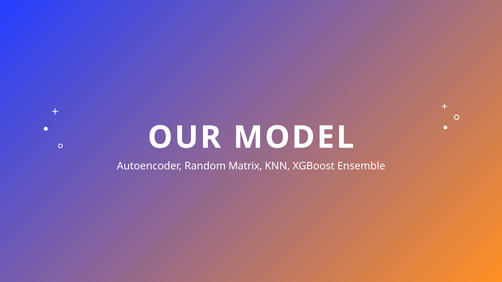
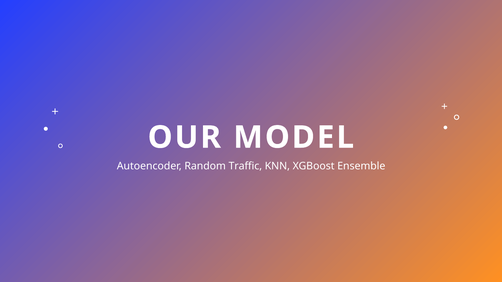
Matrix: Matrix -> Traffic
